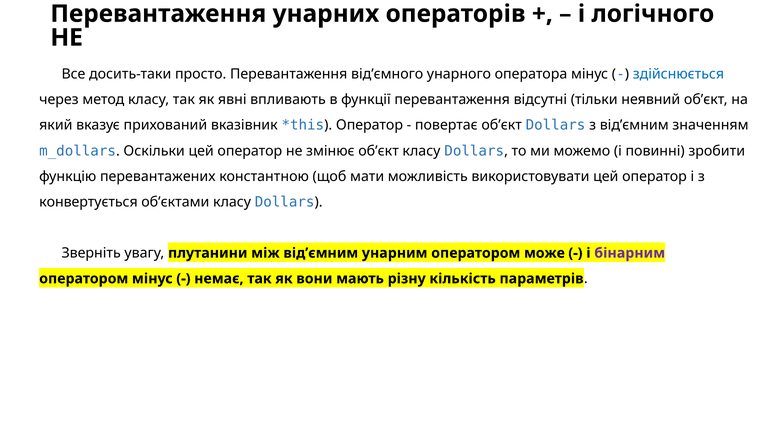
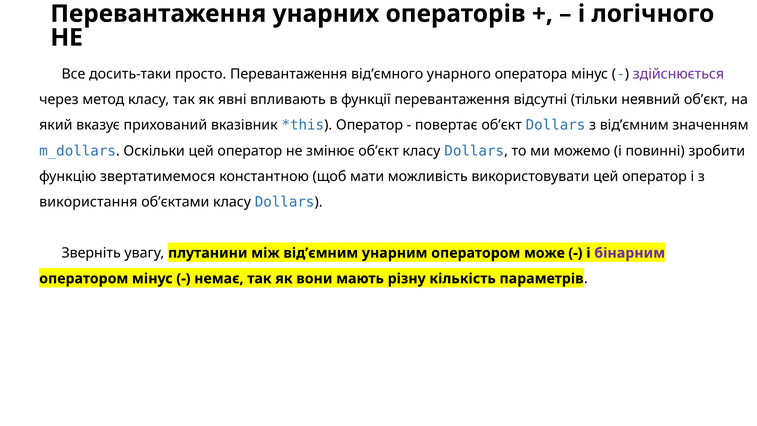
здійснюється colour: blue -> purple
перевантажених: перевантажених -> звертатимемося
конвертується: конвертується -> використання
